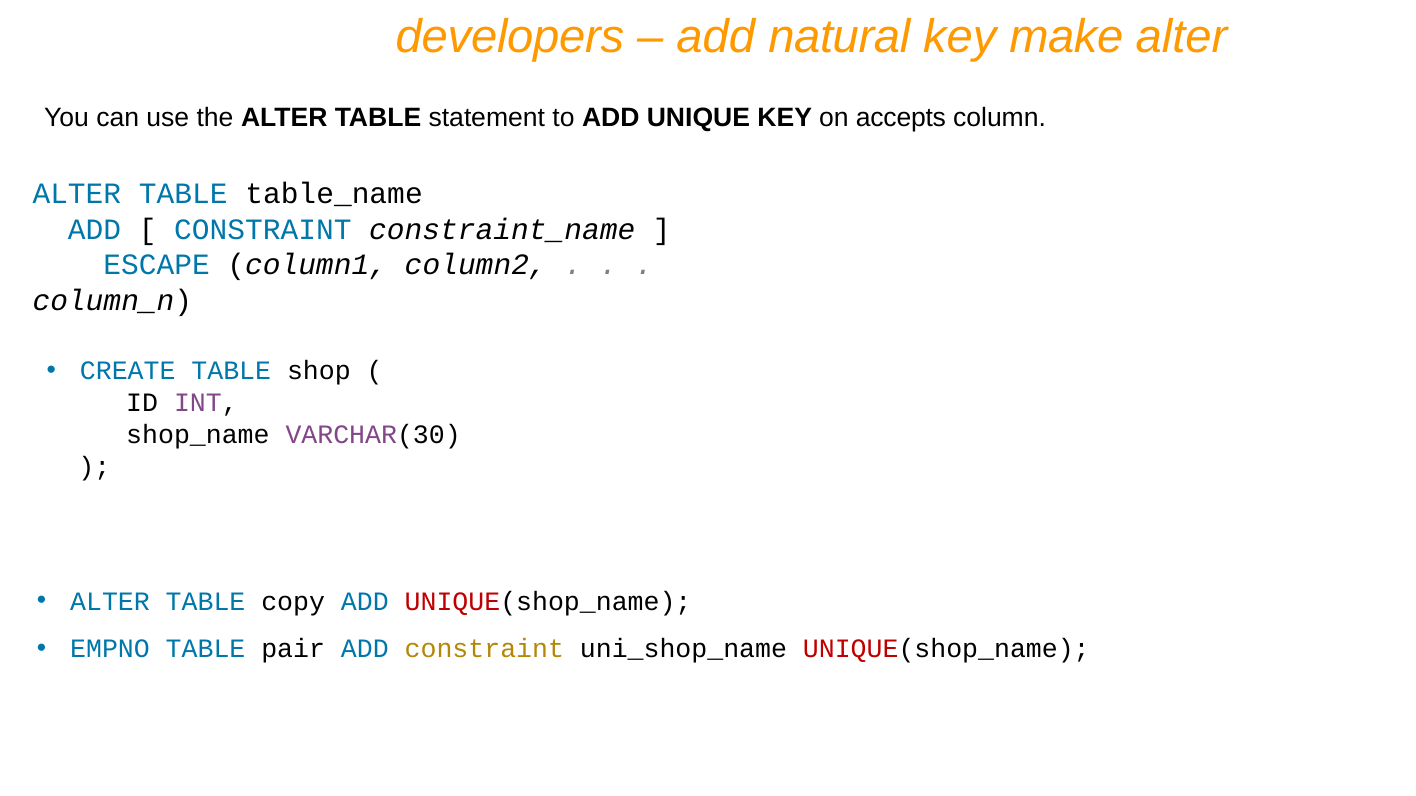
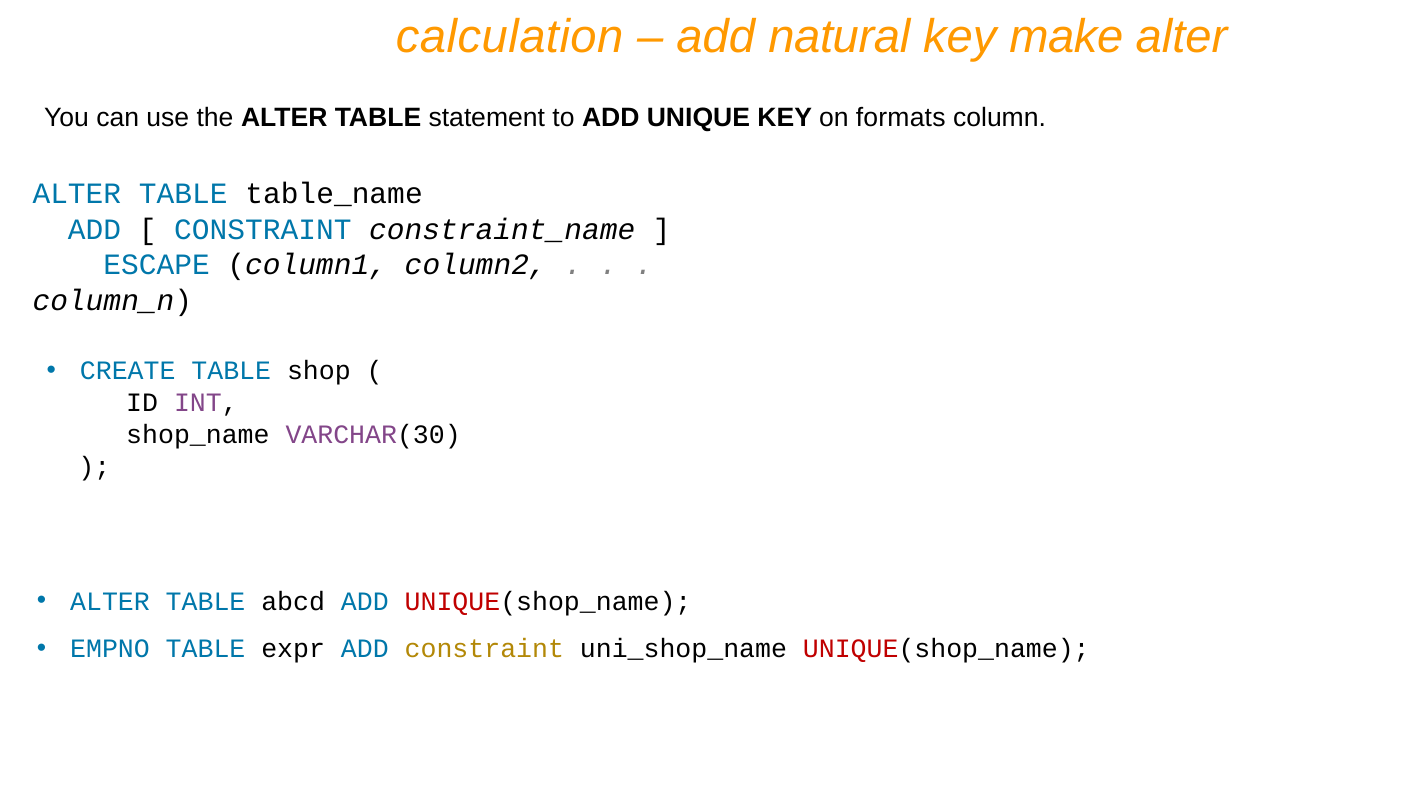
developers: developers -> calculation
accepts: accepts -> formats
copy: copy -> abcd
pair: pair -> expr
